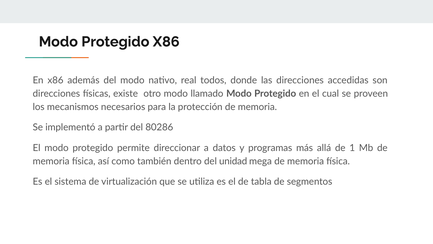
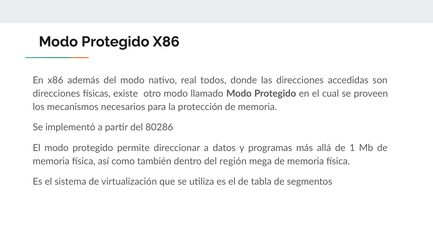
unidad: unidad -> región
